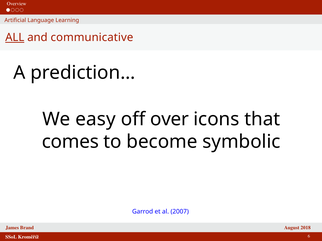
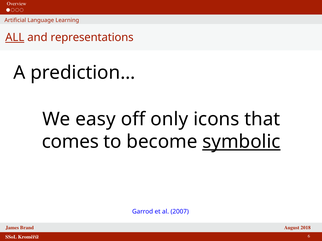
communicative: communicative -> representations
over: over -> only
symbolic underline: none -> present
